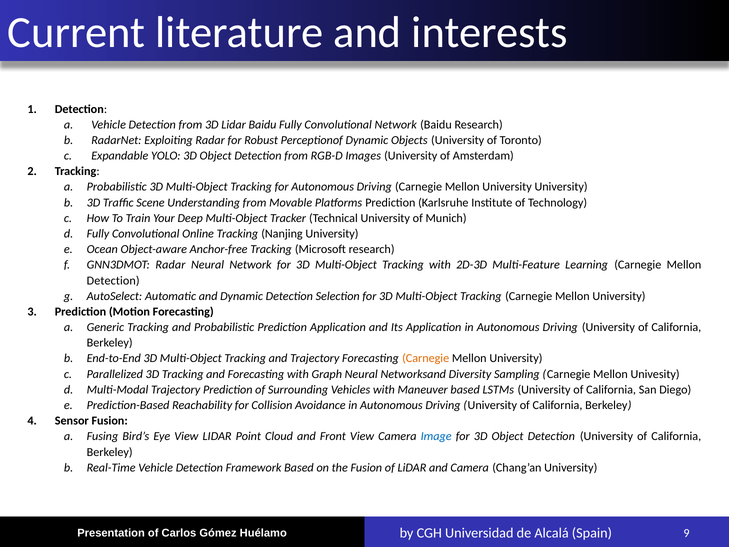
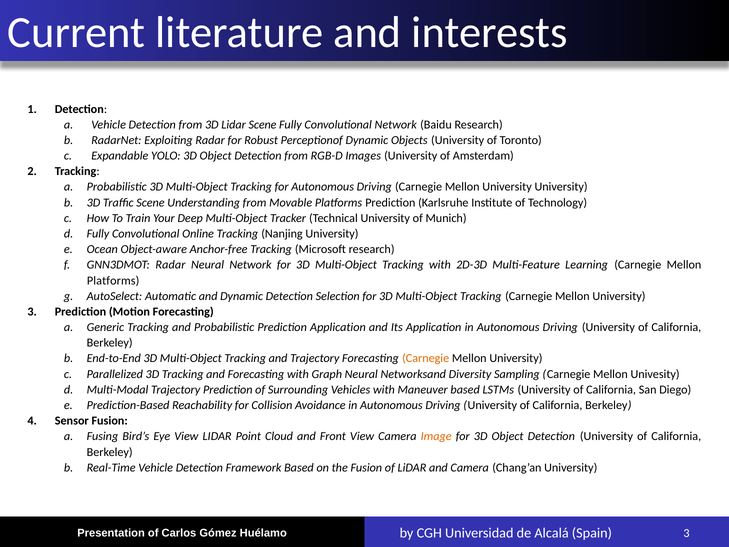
Lidar Baidu: Baidu -> Scene
Detection at (113, 280): Detection -> Platforms
Image colour: blue -> orange
9 at (686, 533): 9 -> 3
